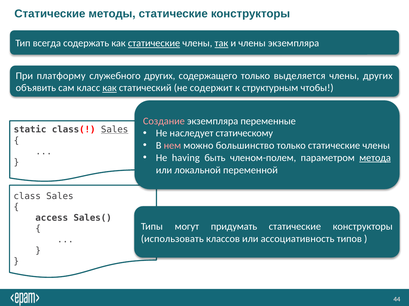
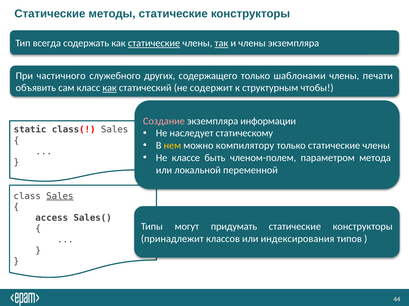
платформу: платформу -> частичного
выделяется: выделяется -> шаблонами
члены других: других -> печати
переменные: переменные -> информации
Sales at (115, 130) underline: present -> none
нем colour: pink -> yellow
большинство: большинство -> компилятору
having: having -> классе
метода underline: present -> none
Sales at (60, 197) underline: none -> present
использовать: использовать -> принадлежит
ассоциативность: ассоциативность -> индексирования
